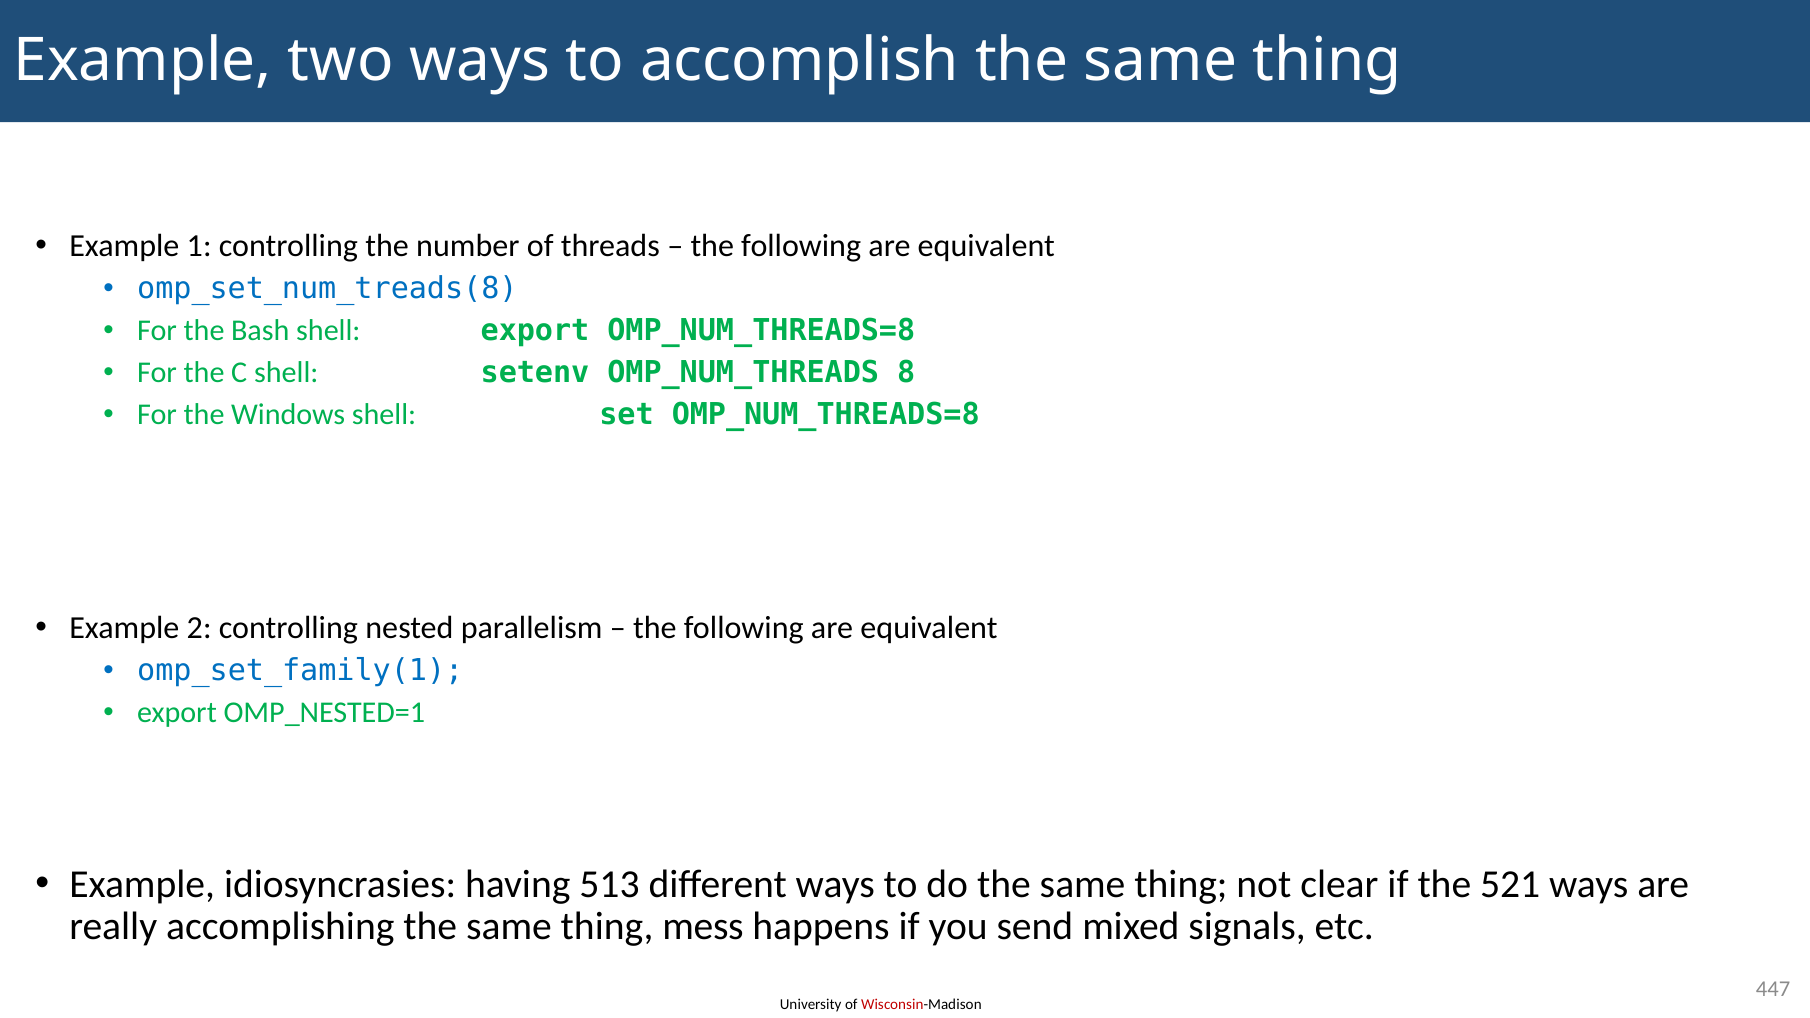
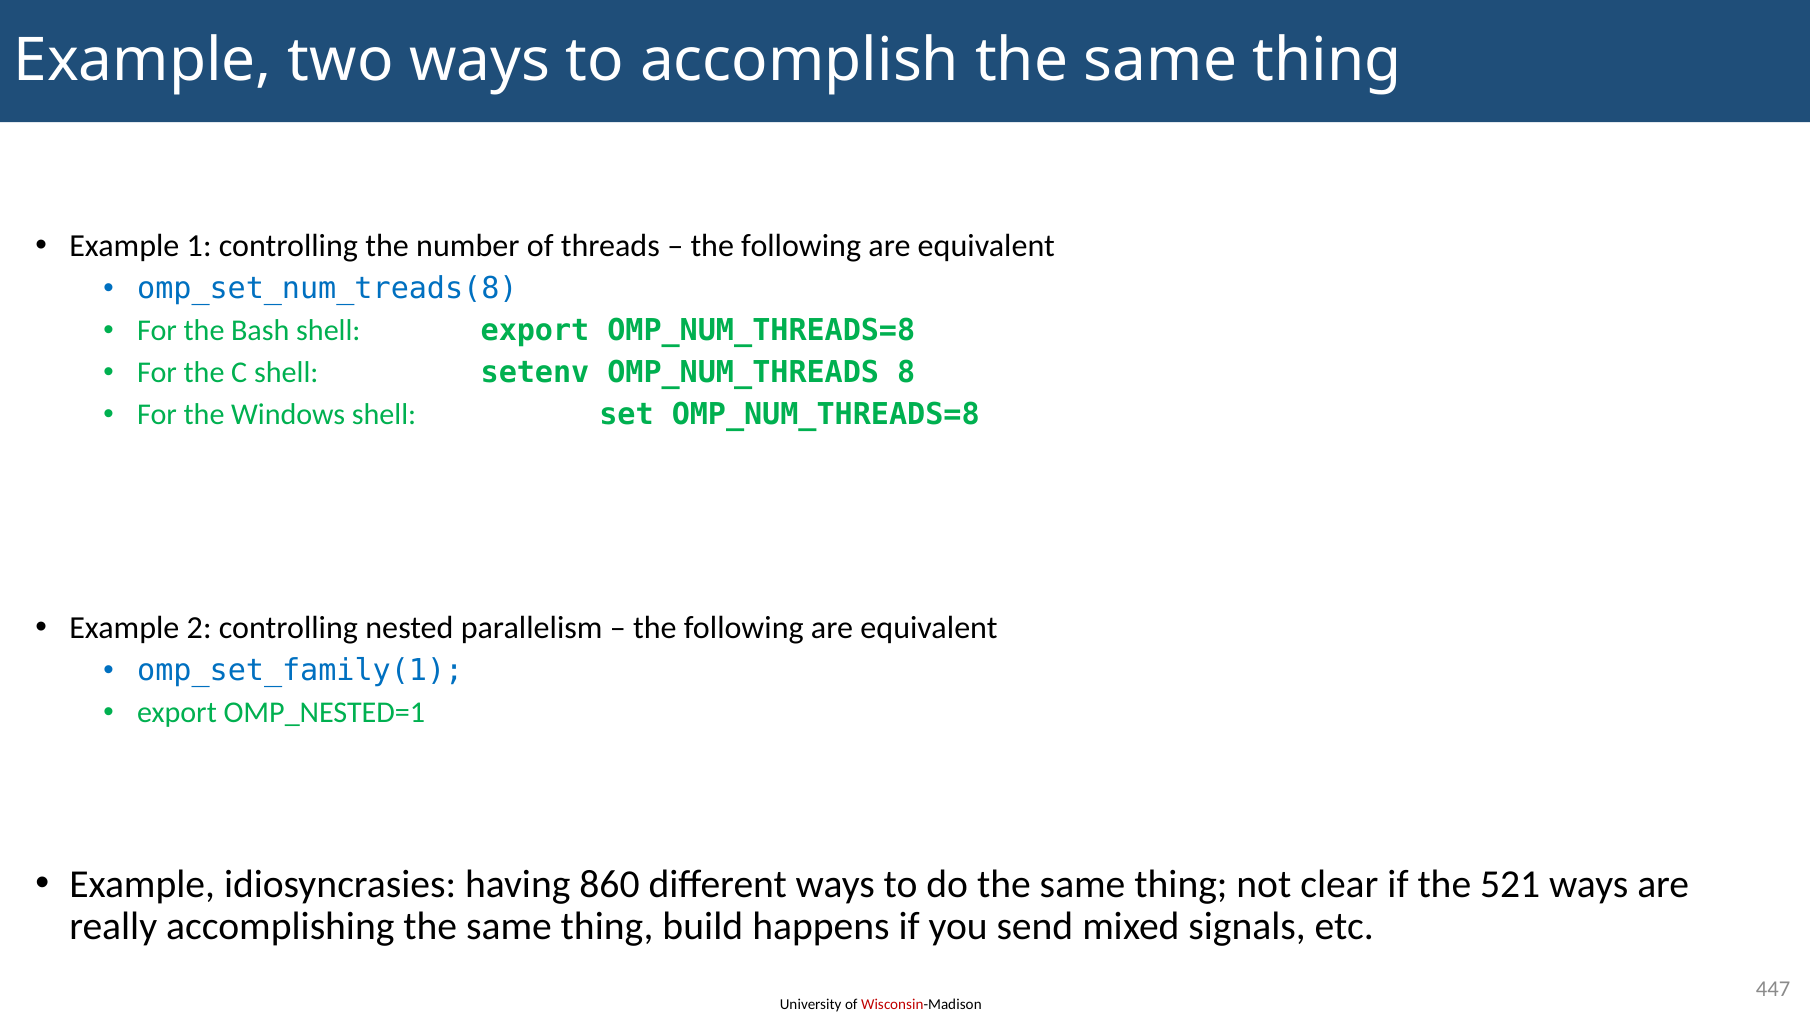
513: 513 -> 860
mess: mess -> build
